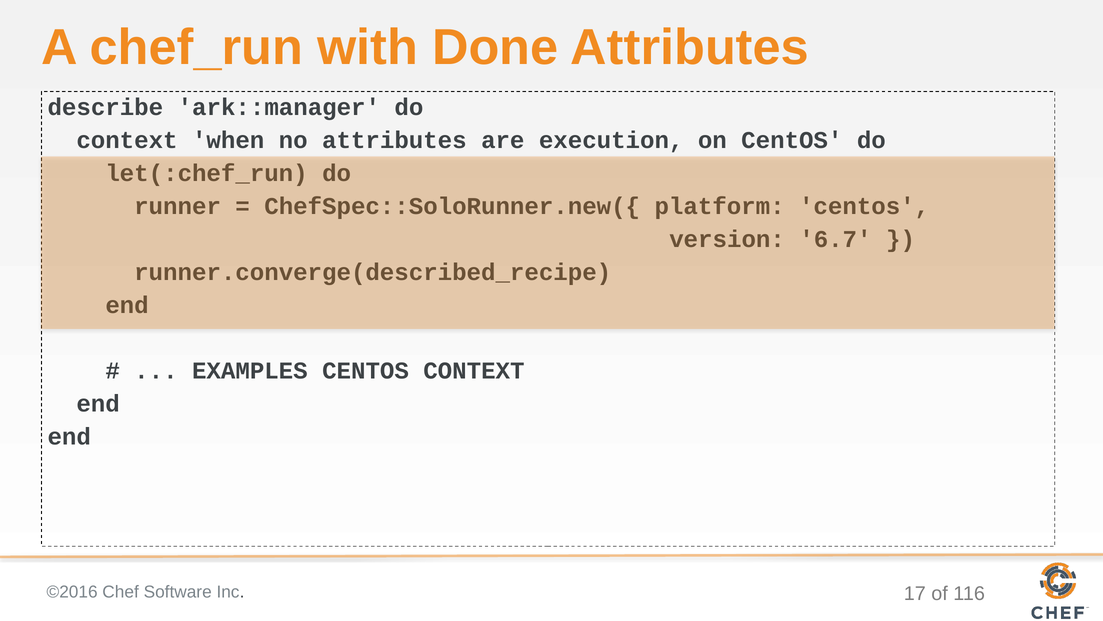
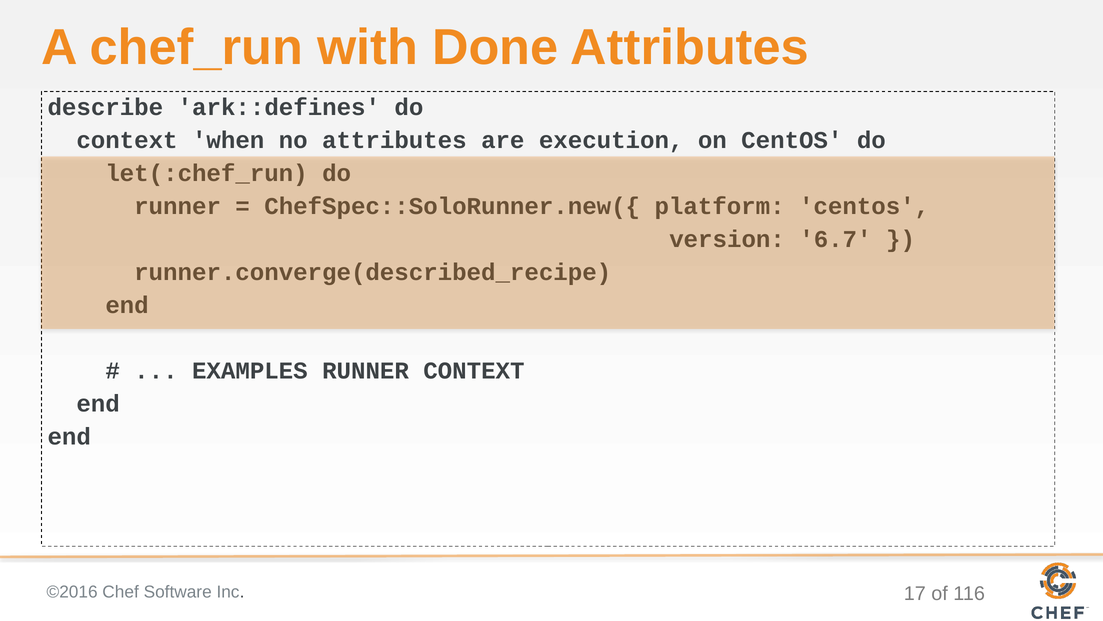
ark::manager: ark::manager -> ark::defines
EXAMPLES CENTOS: CENTOS -> RUNNER
